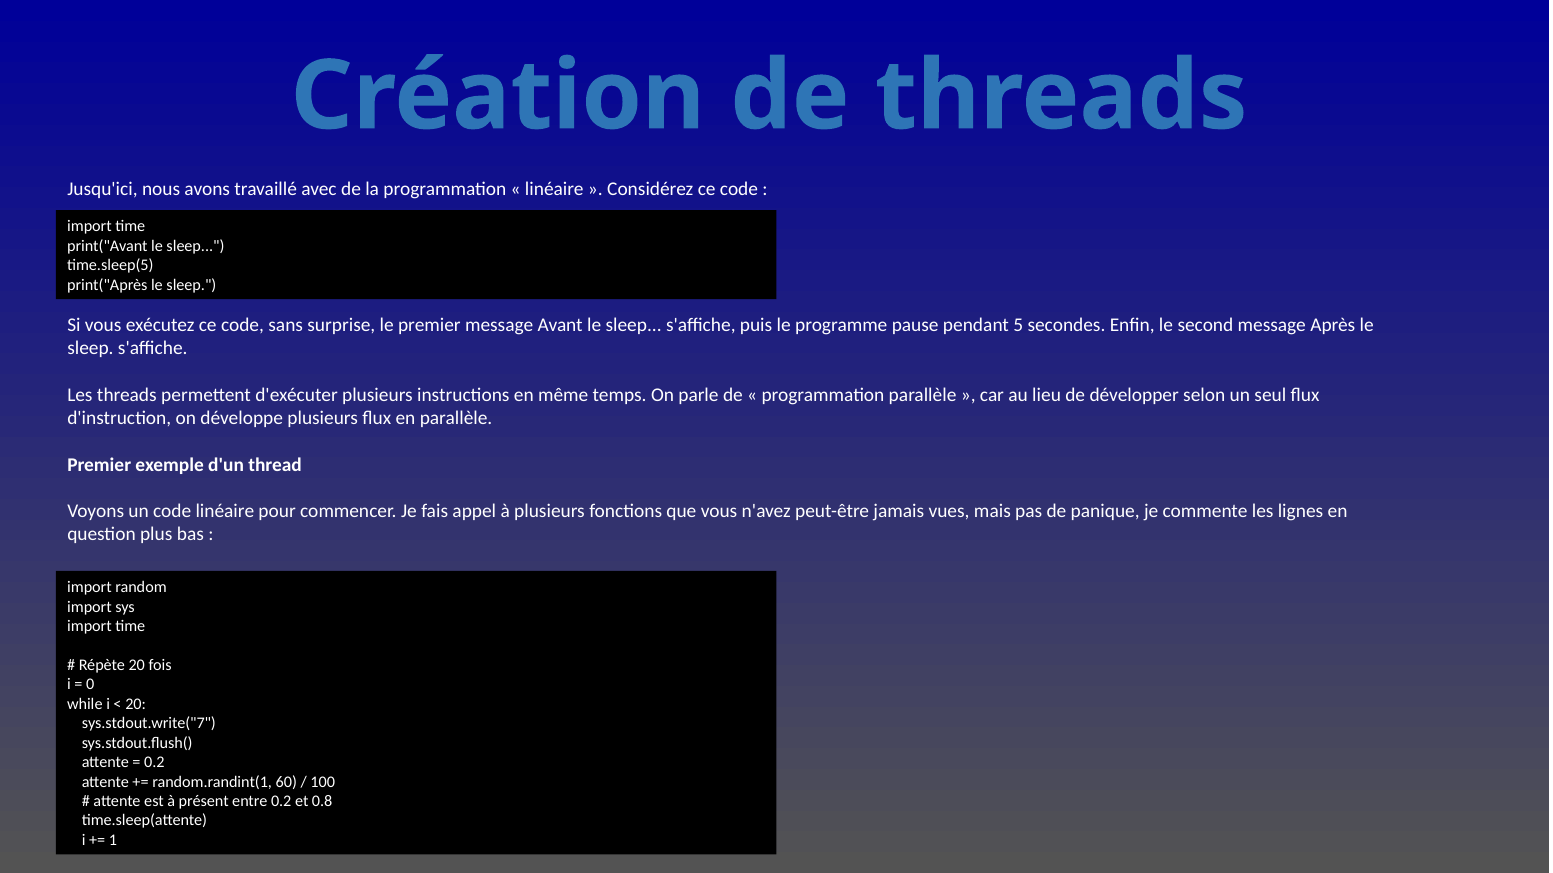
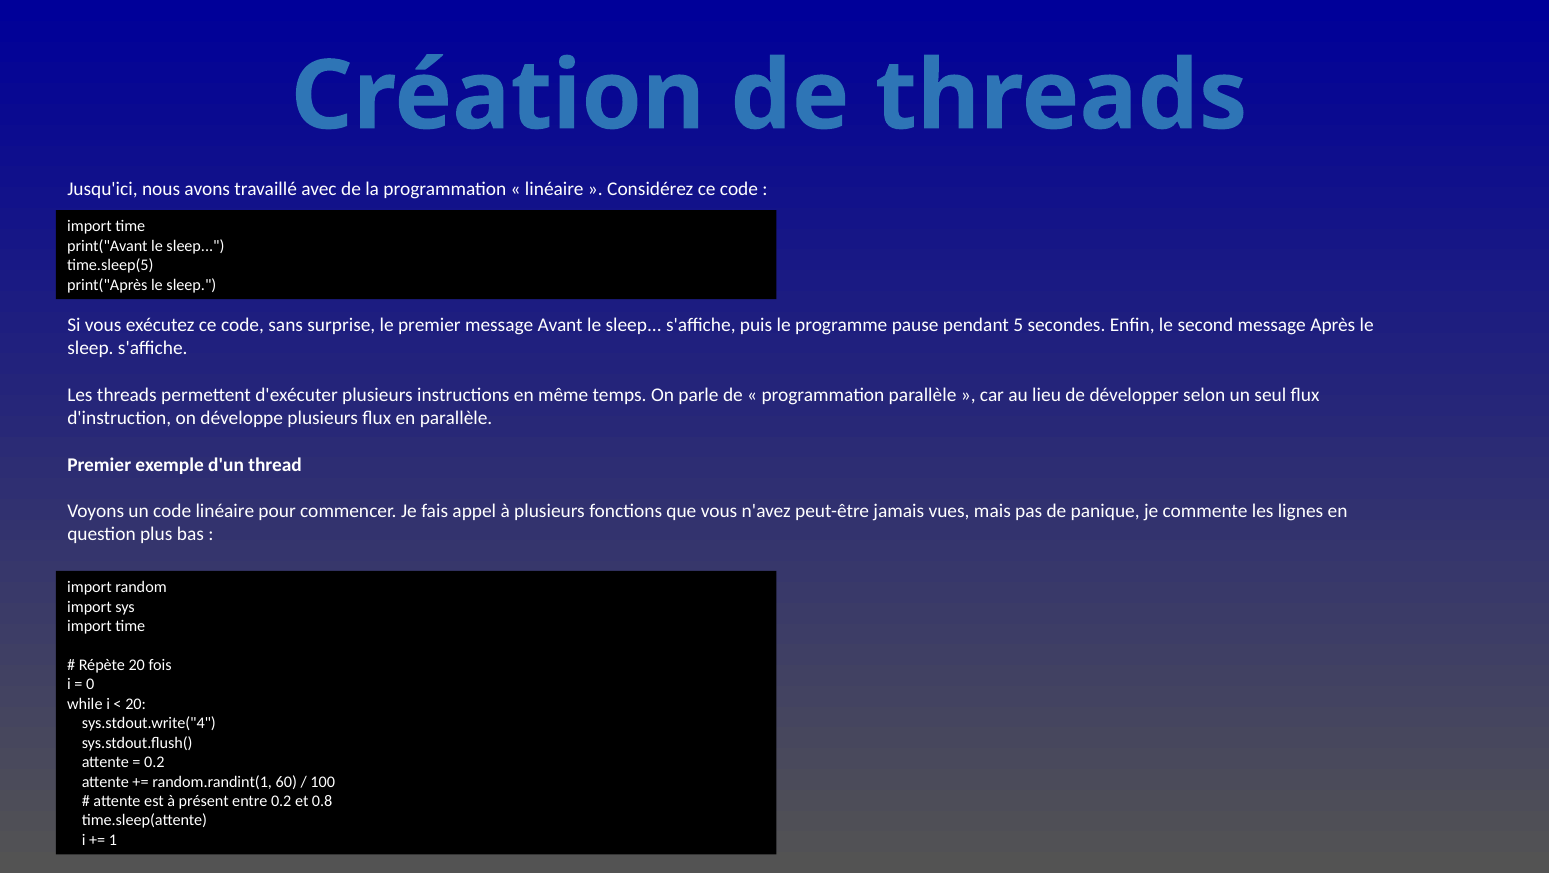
sys.stdout.write("7: sys.stdout.write("7 -> sys.stdout.write("4
